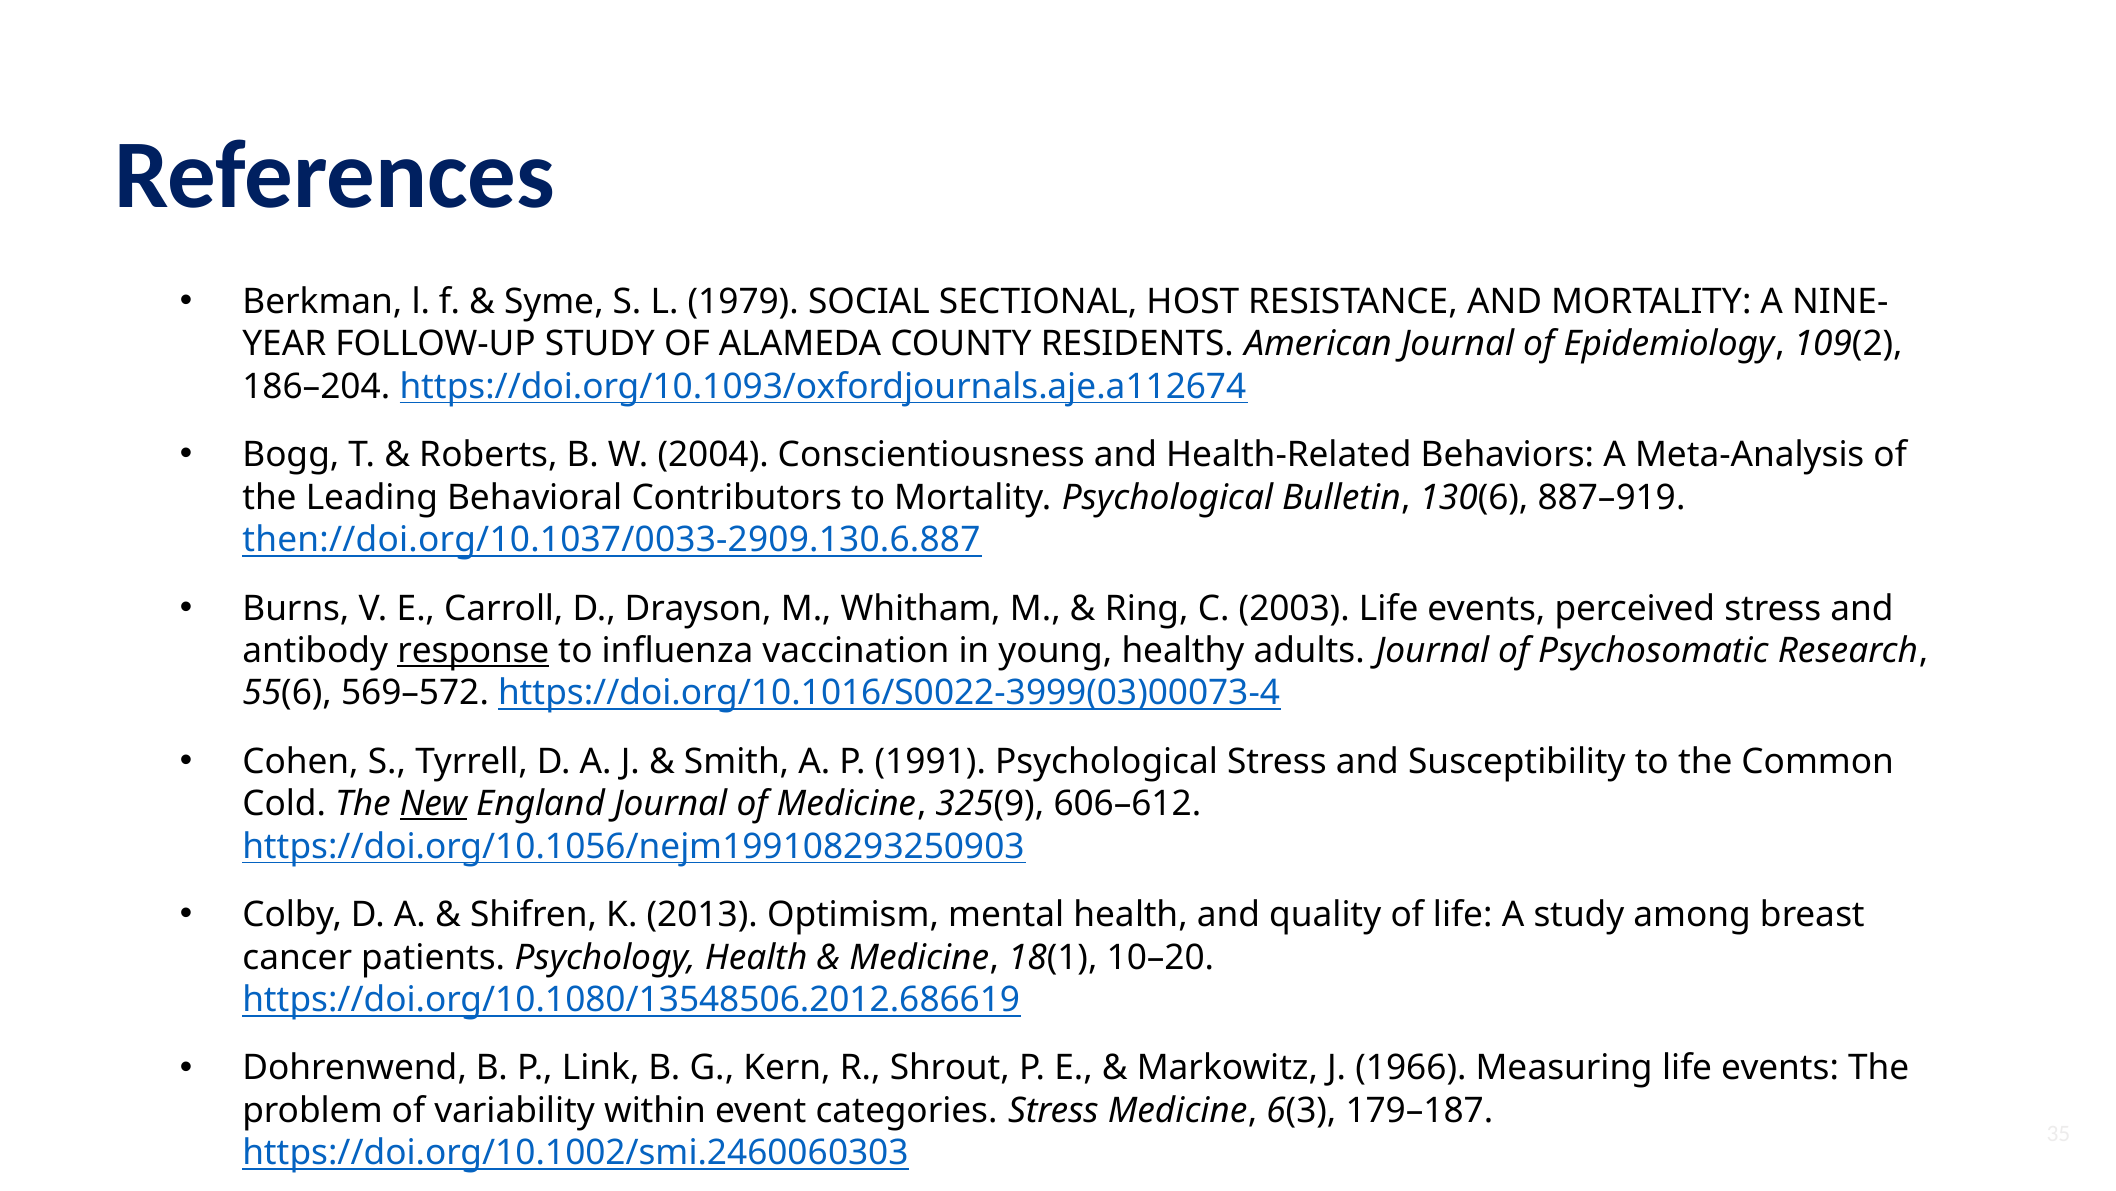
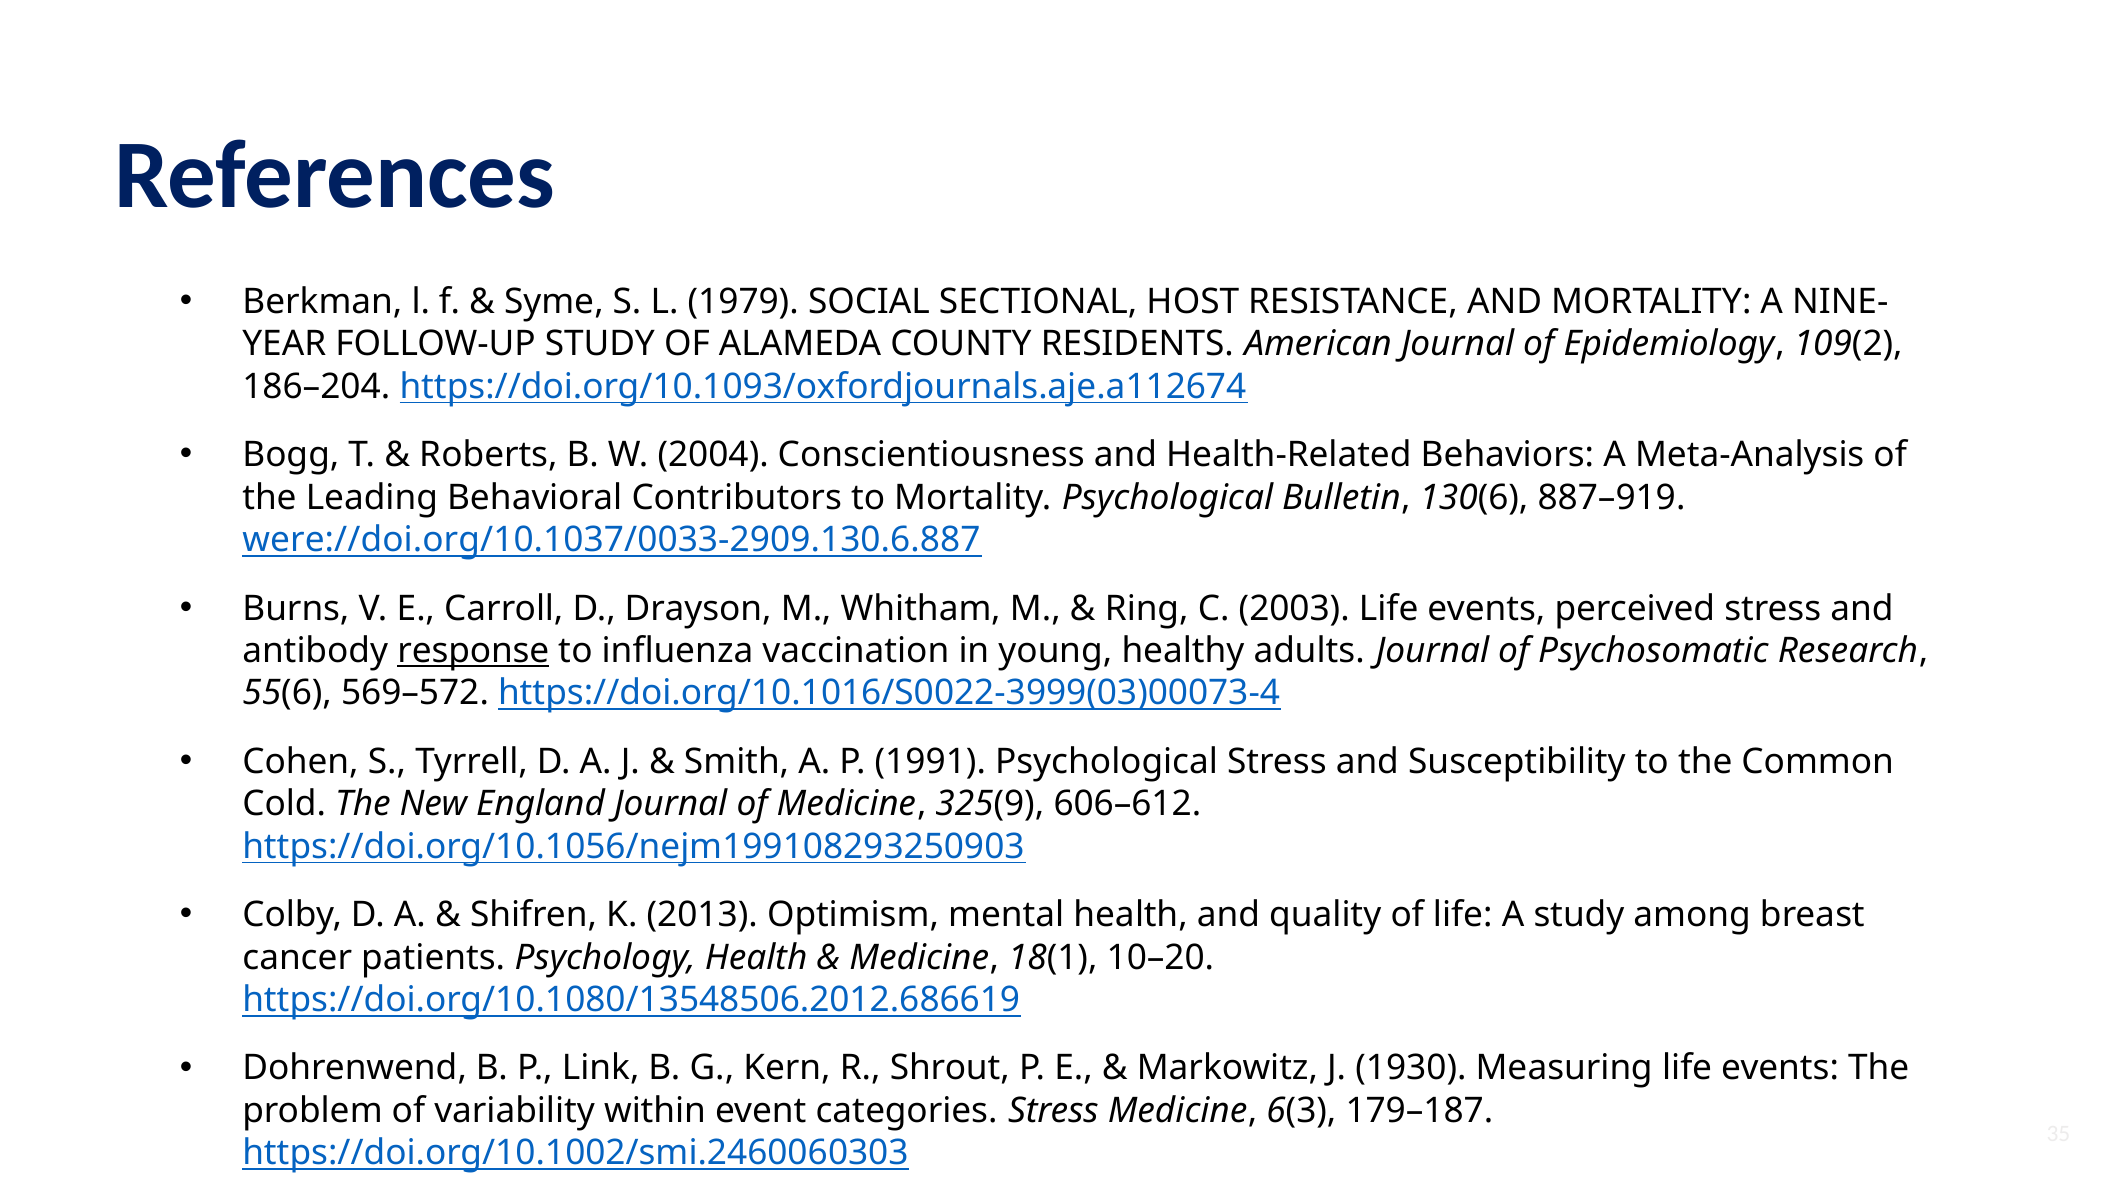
then://doi.org/10.1037/0033-2909.130.6.887: then://doi.org/10.1037/0033-2909.130.6.887 -> were://doi.org/10.1037/0033-2909.130.6.887
New underline: present -> none
1966: 1966 -> 1930
